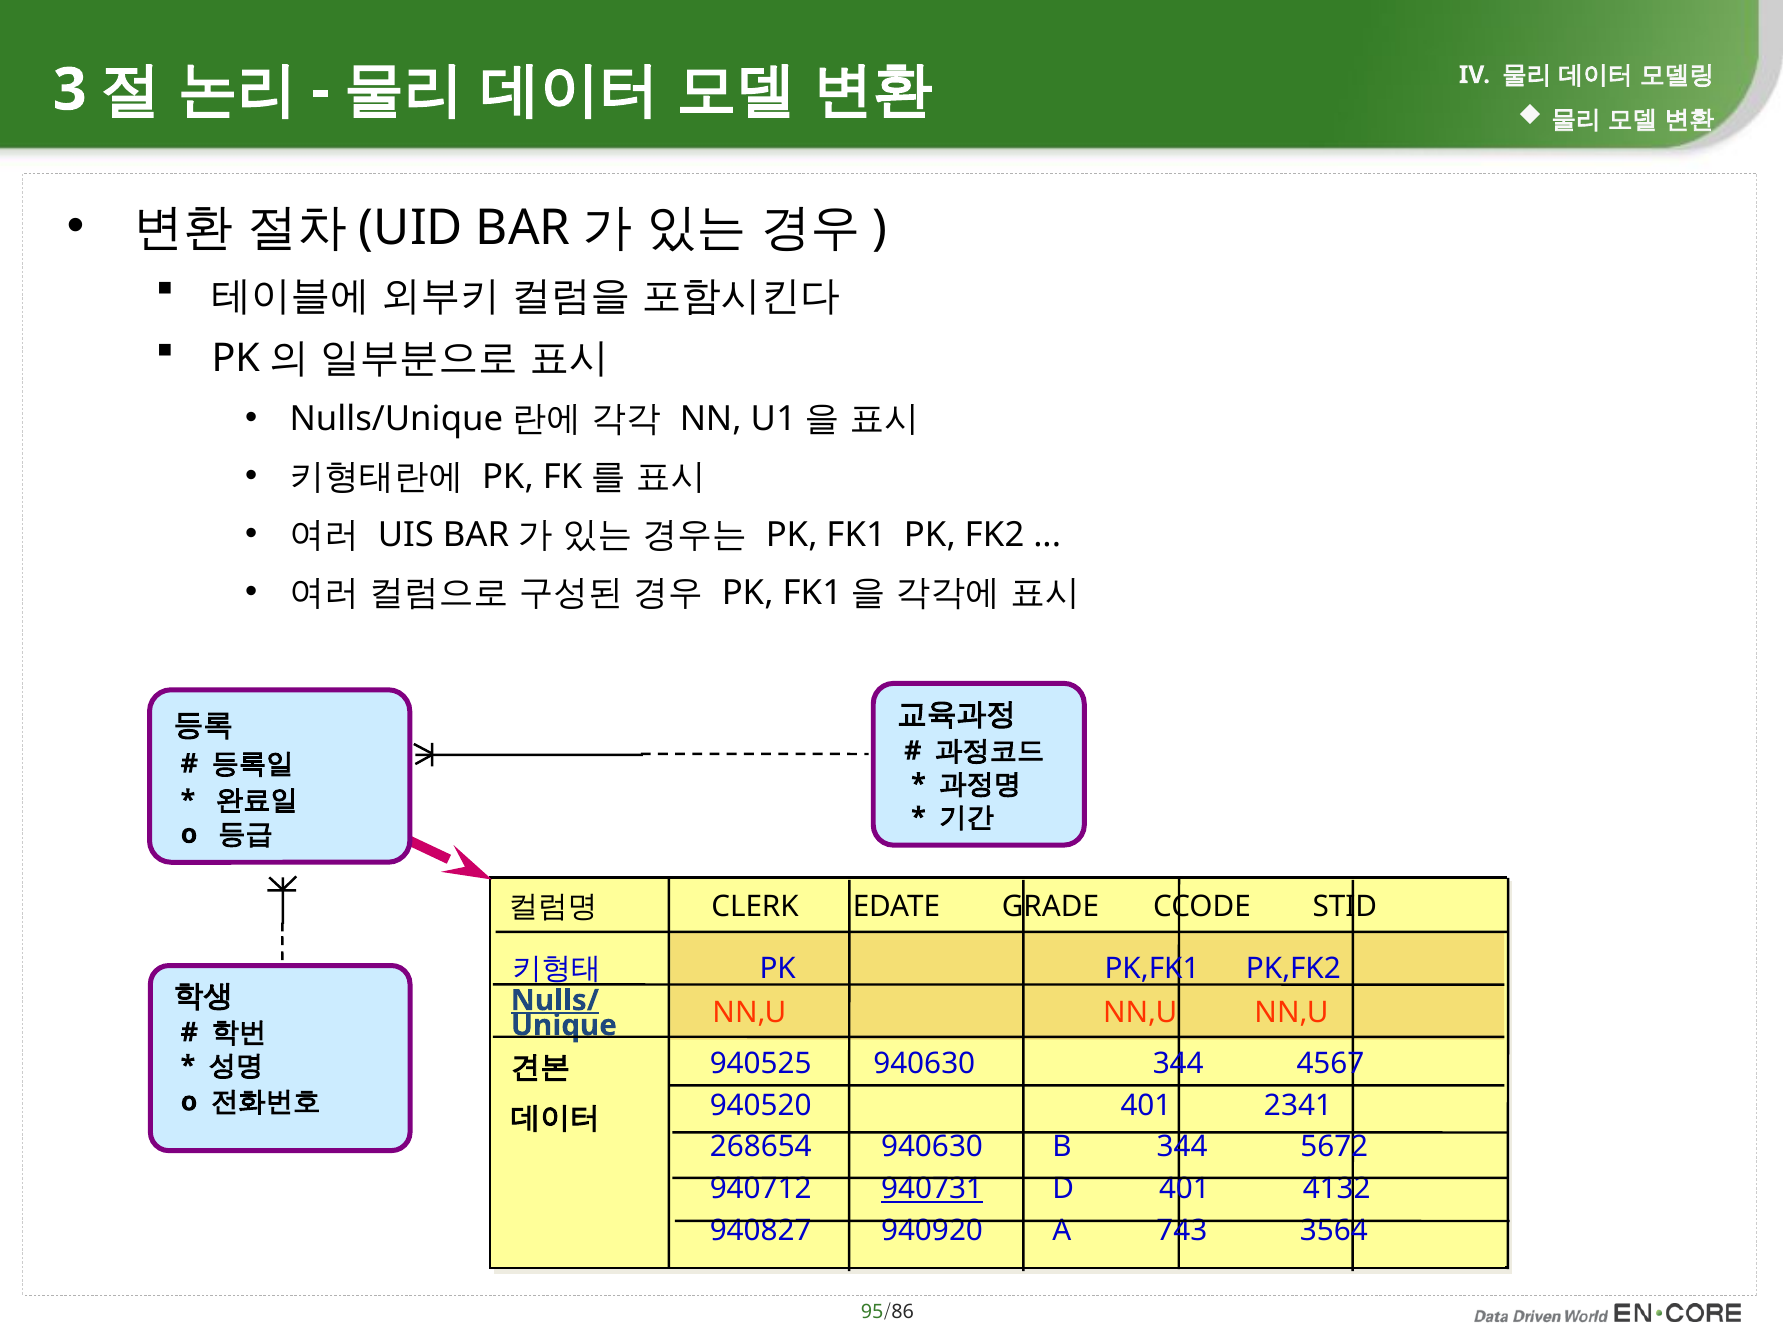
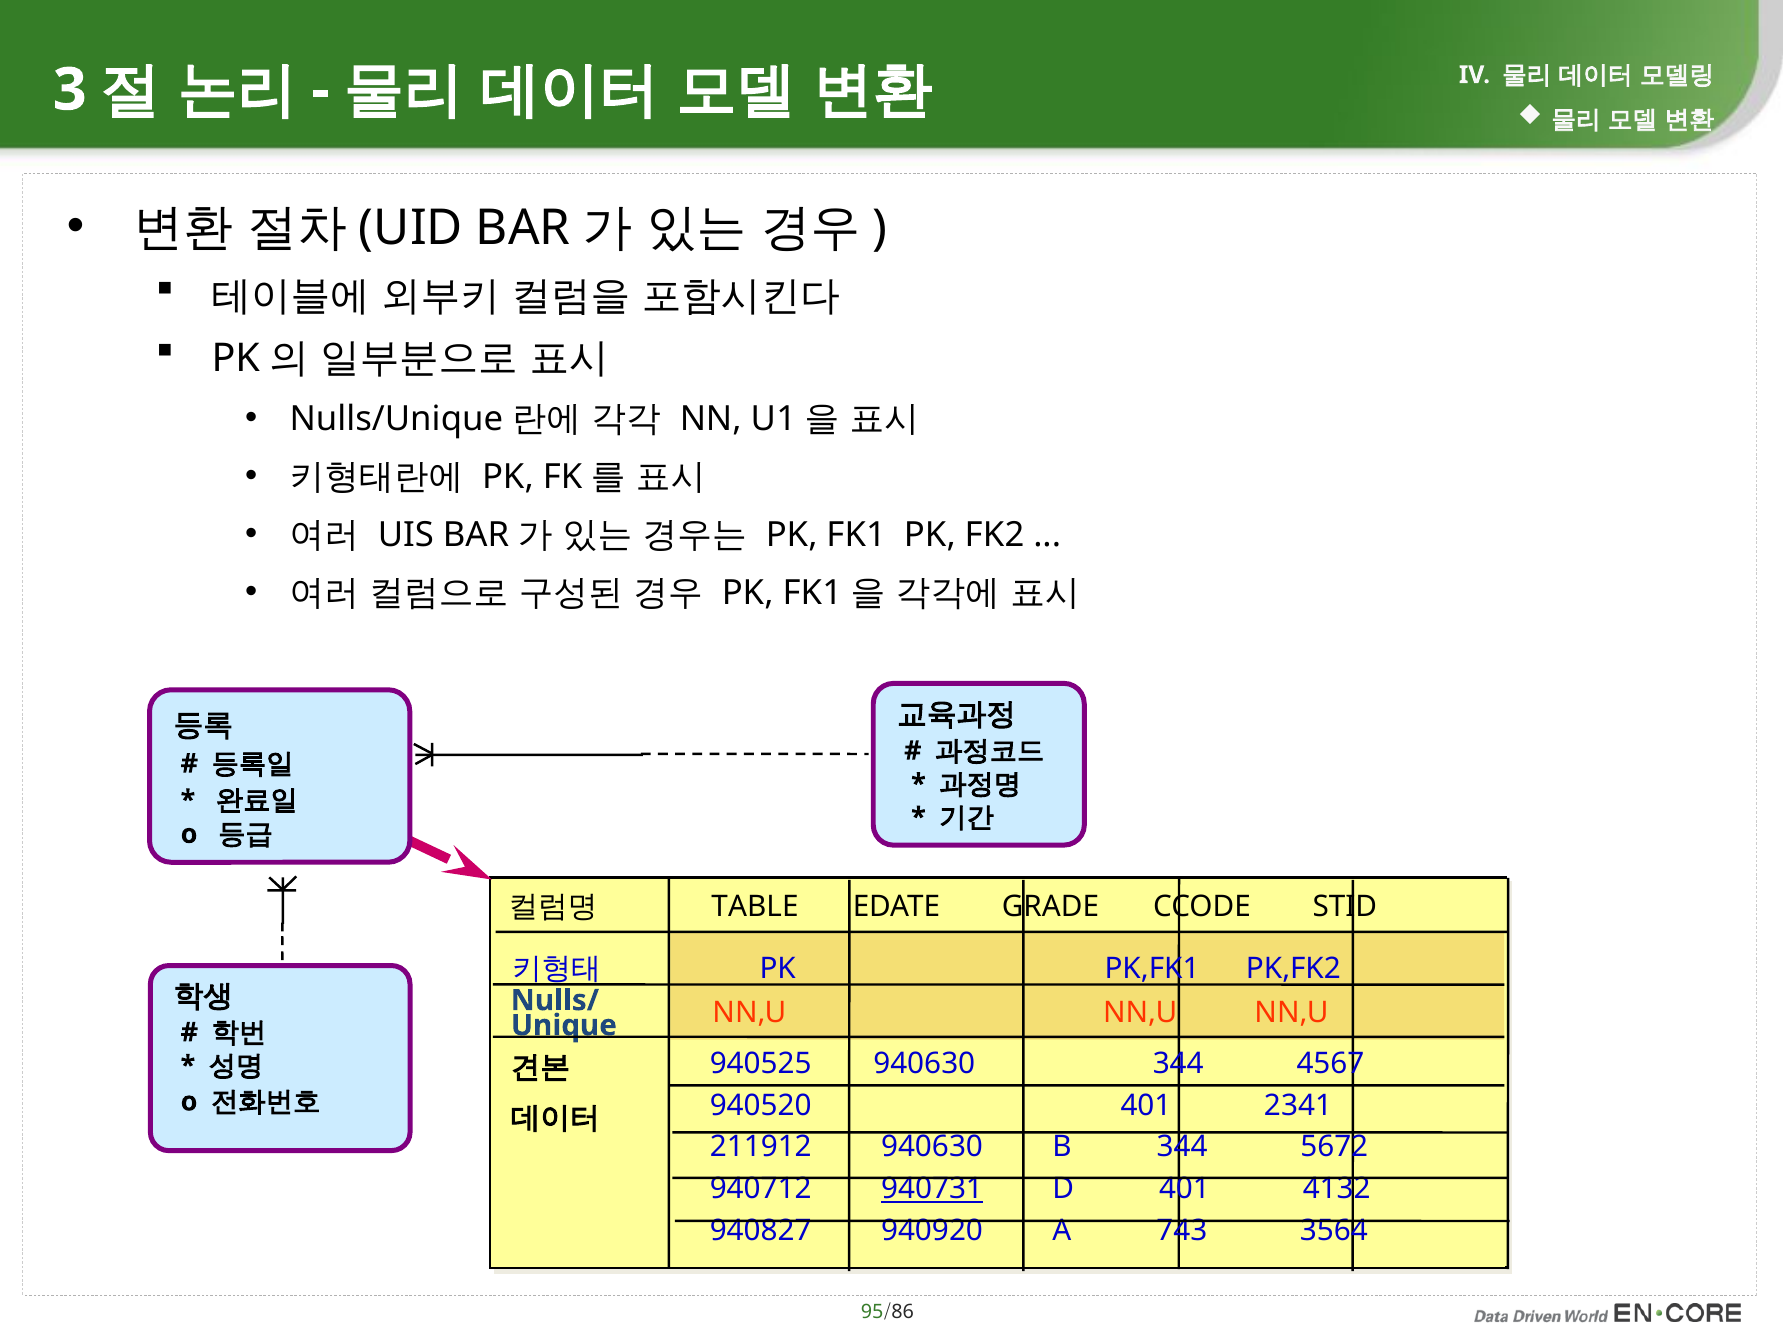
CLERK: CLERK -> TABLE
Nulls/ underline: present -> none
268654: 268654 -> 211912
